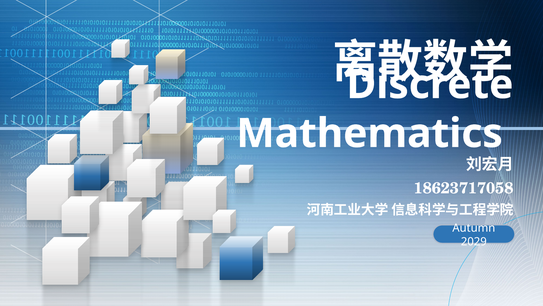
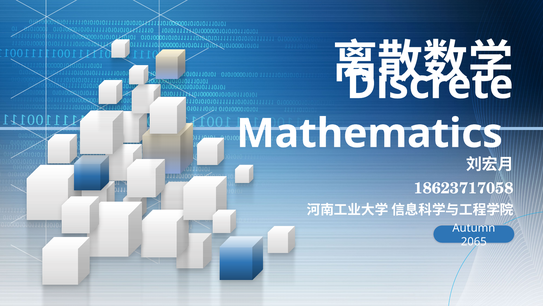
2029: 2029 -> 2065
